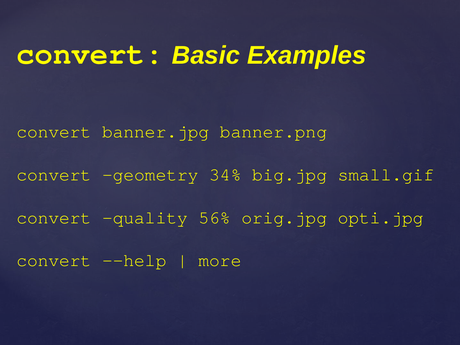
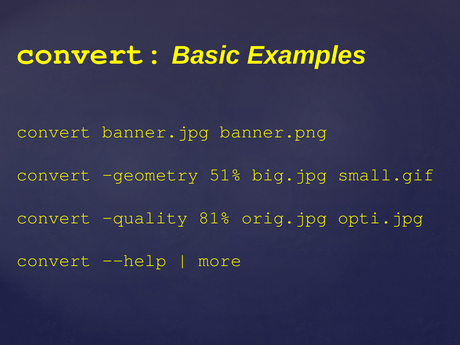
34%: 34% -> 51%
56%: 56% -> 81%
